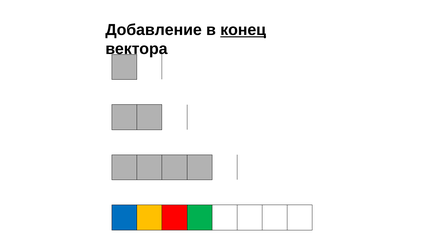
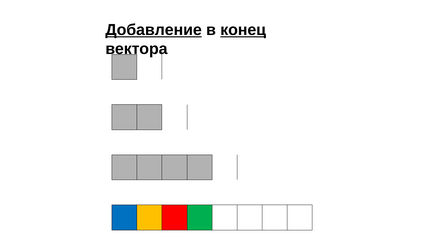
Добавление underline: none -> present
